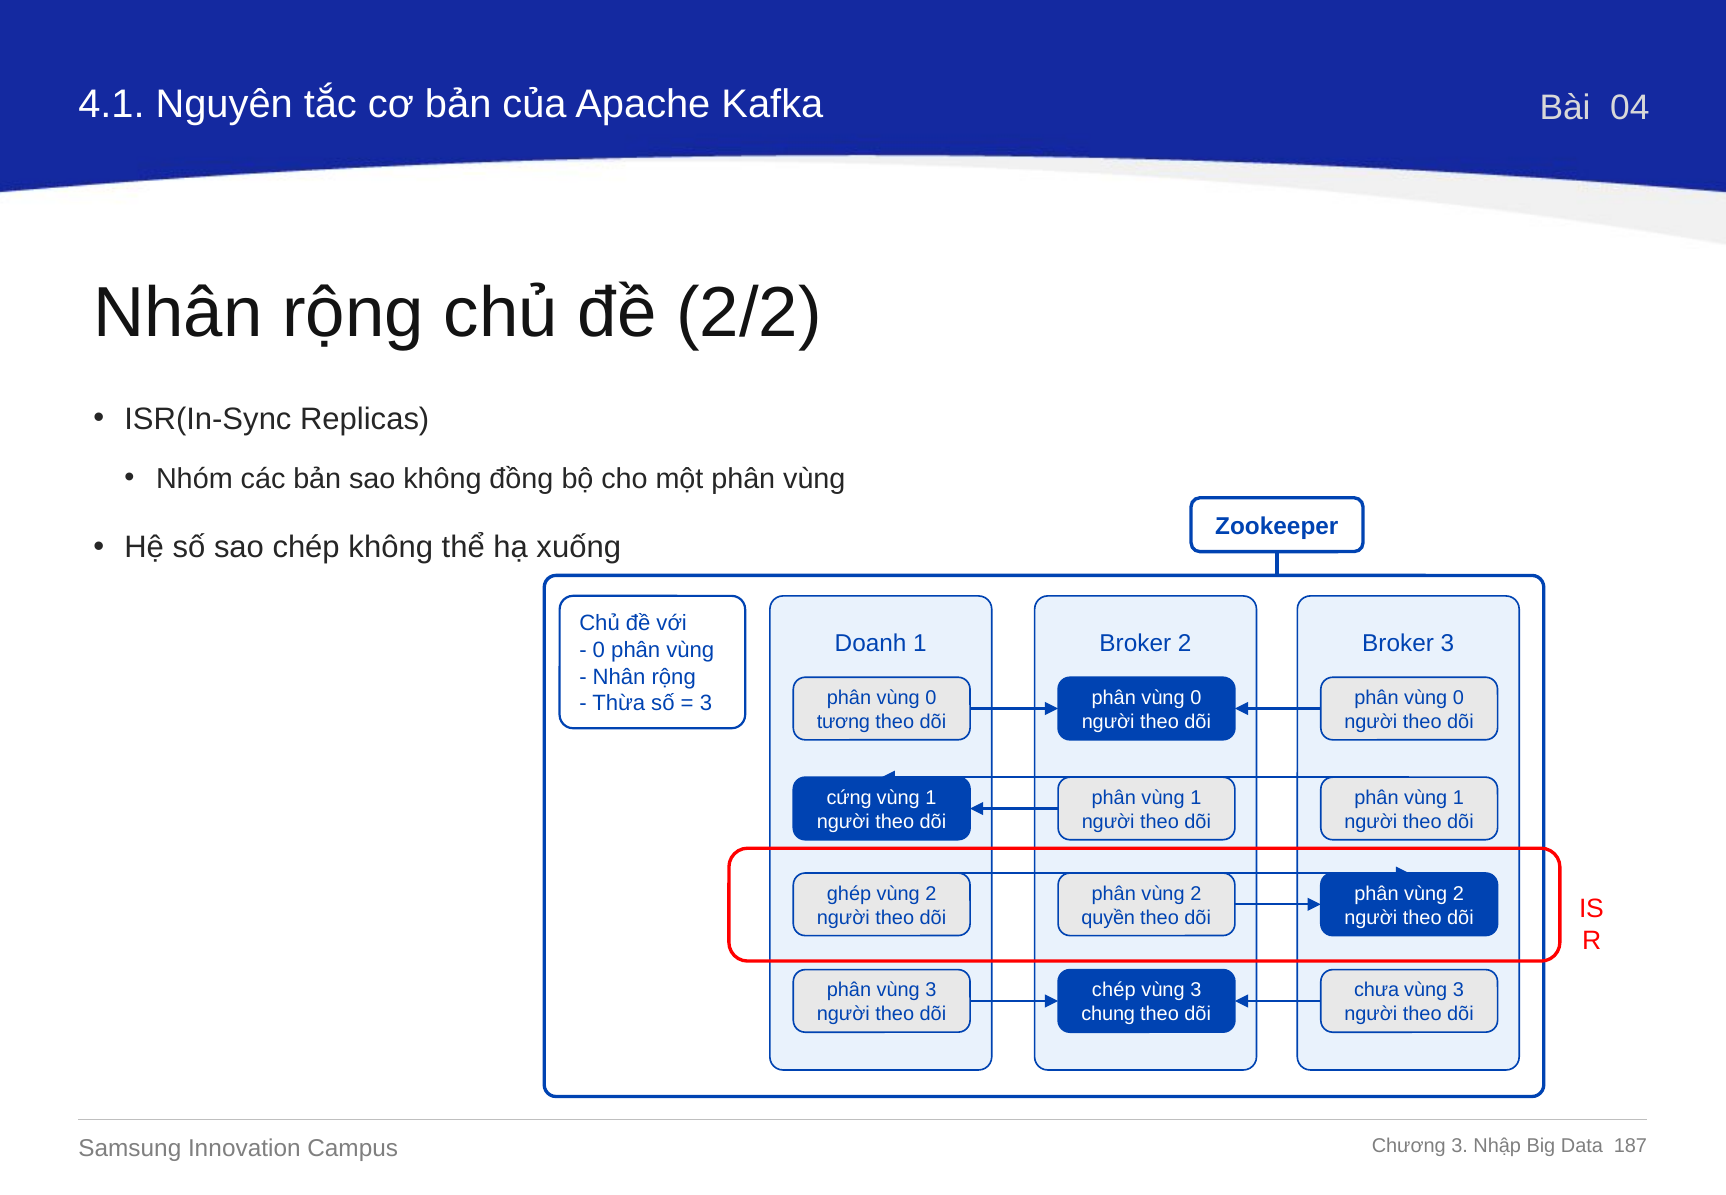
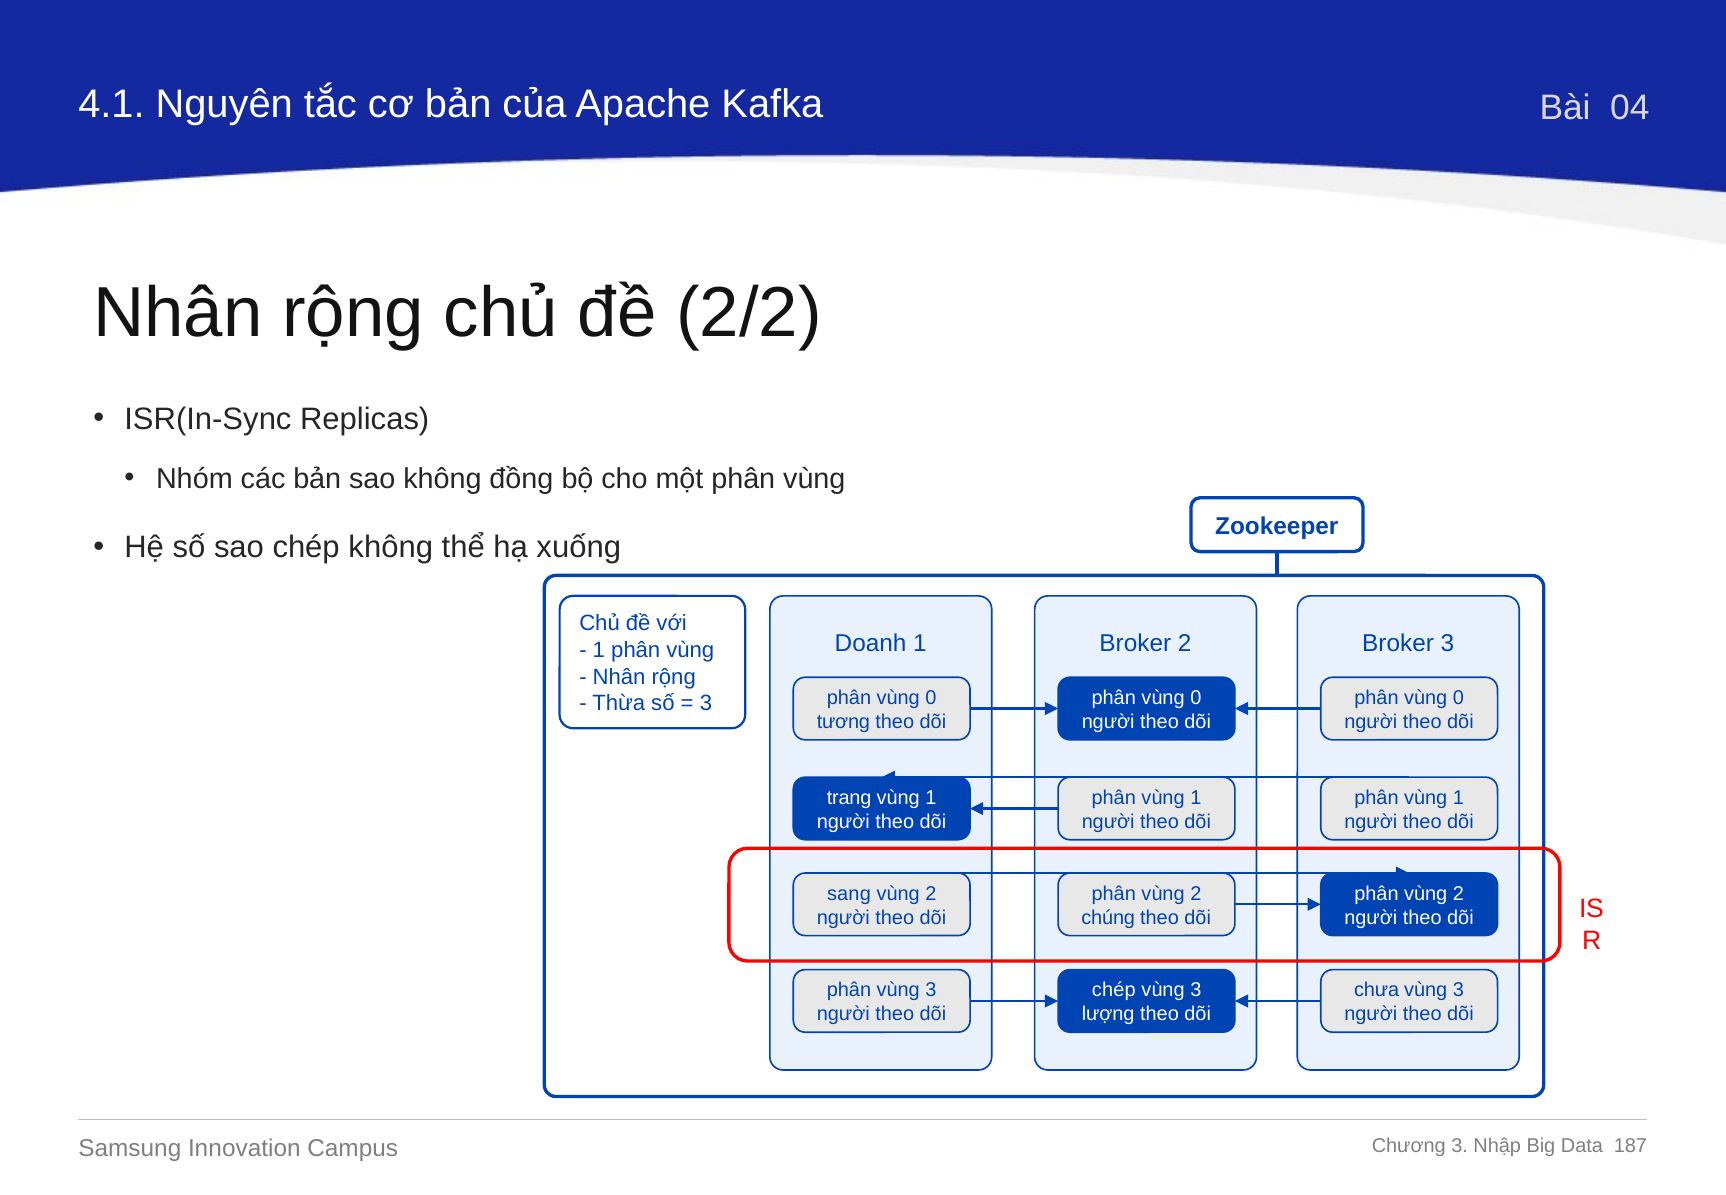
0 at (599, 650): 0 -> 1
cứng: cứng -> trang
ghép: ghép -> sang
quyền: quyền -> chúng
chung: chung -> lượng
